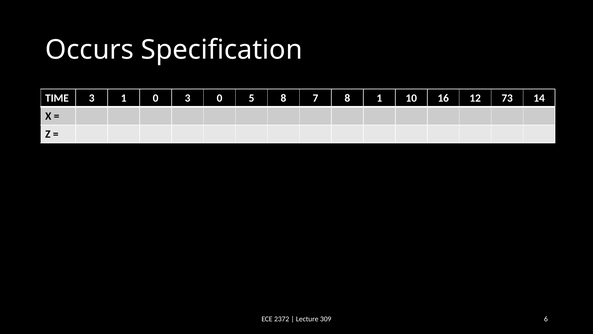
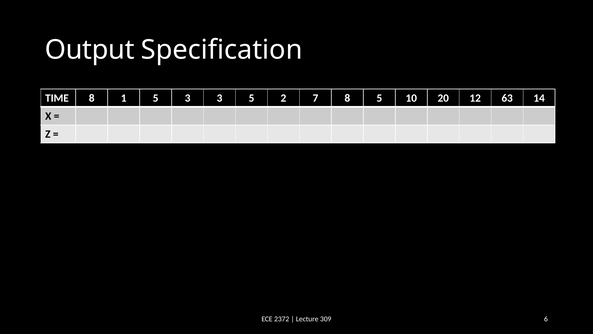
Occurs: Occurs -> Output
TIME 3: 3 -> 8
1 0: 0 -> 5
3 0: 0 -> 3
5 8: 8 -> 2
8 1: 1 -> 5
16: 16 -> 20
73: 73 -> 63
